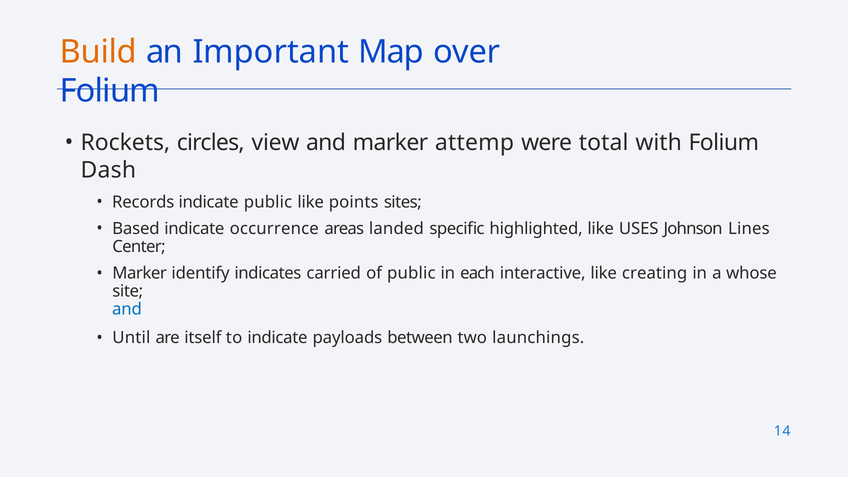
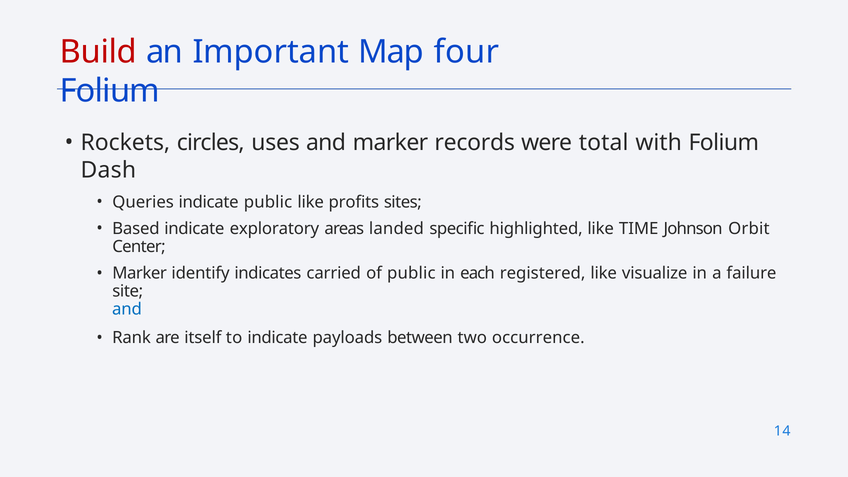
Build colour: orange -> red
over: over -> four
view: view -> uses
attemp: attemp -> records
Records: Records -> Queries
points: points -> profits
occurrence: occurrence -> exploratory
USES: USES -> TIME
Lines: Lines -> Orbit
interactive: interactive -> registered
creating: creating -> visualize
whose: whose -> failure
Until: Until -> Rank
launchings: launchings -> occurrence
